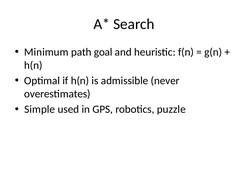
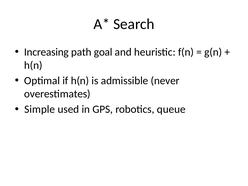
Minimum: Minimum -> Increasing
puzzle: puzzle -> queue
